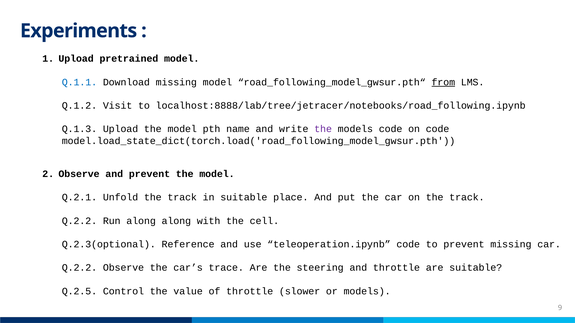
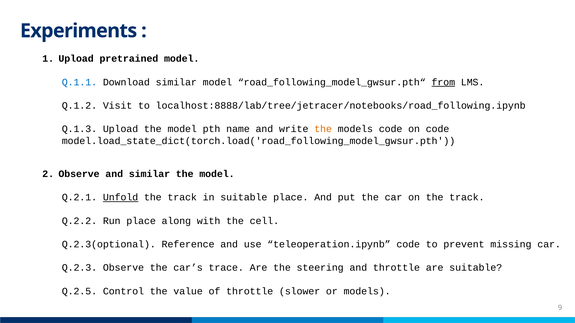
Download missing: missing -> similar
the at (323, 129) colour: purple -> orange
and prevent: prevent -> similar
Unfold underline: none -> present
Run along: along -> place
Q.2.2 at (79, 268): Q.2.2 -> Q.2.3
